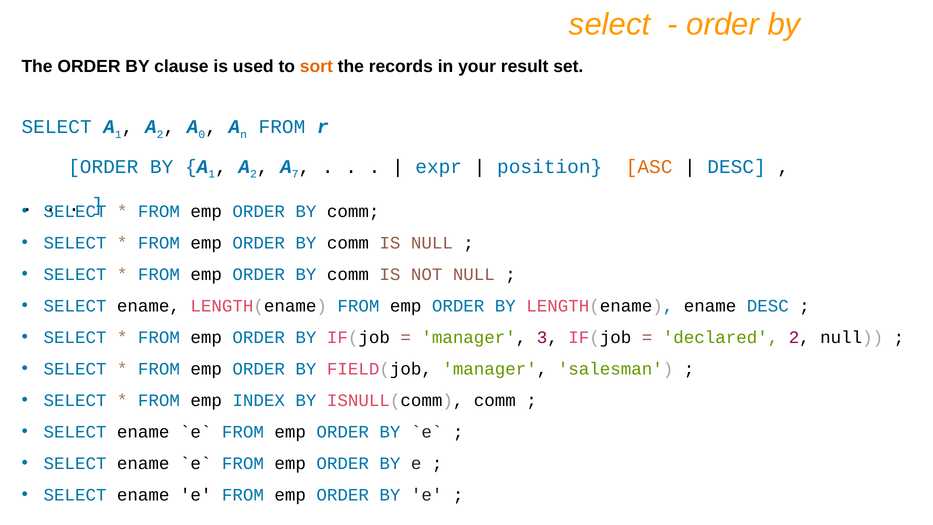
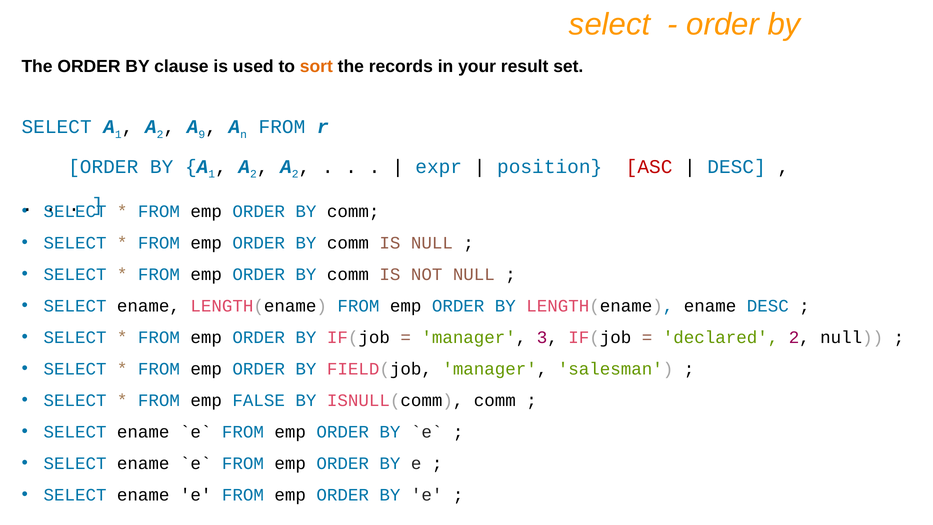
0: 0 -> 9
7 at (295, 174): 7 -> 2
ASC colour: orange -> red
INDEX: INDEX -> FALSE
